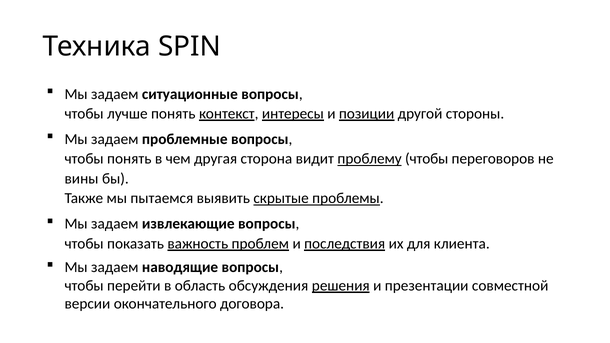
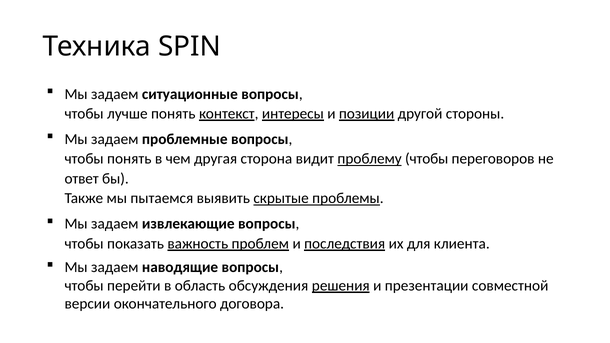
вины: вины -> ответ
